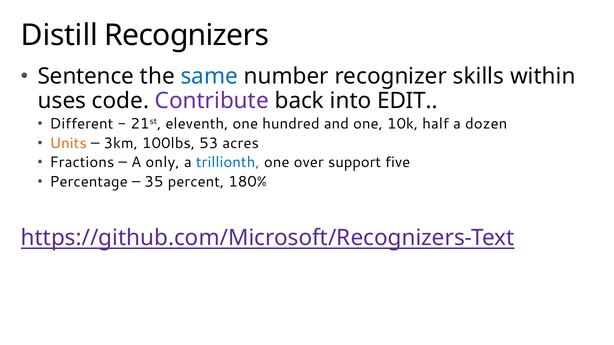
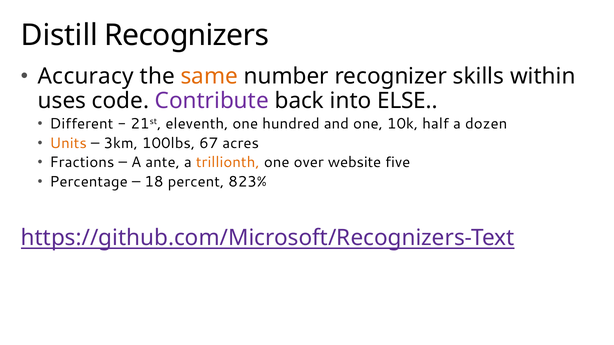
Sentence: Sentence -> Accuracy
same colour: blue -> orange
EDIT: EDIT -> ELSE
53: 53 -> 67
only: only -> ante
trillionth colour: blue -> orange
support: support -> website
35: 35 -> 18
180%: 180% -> 823%
